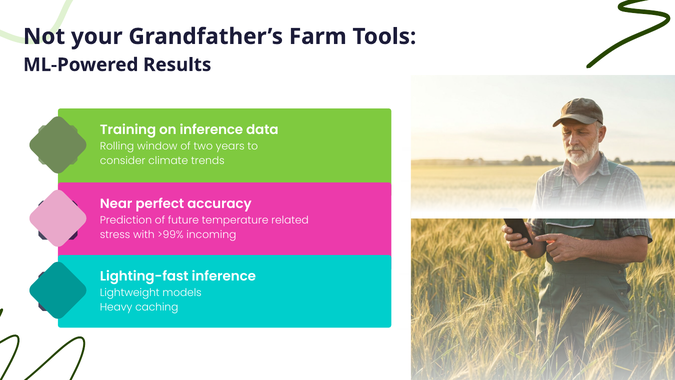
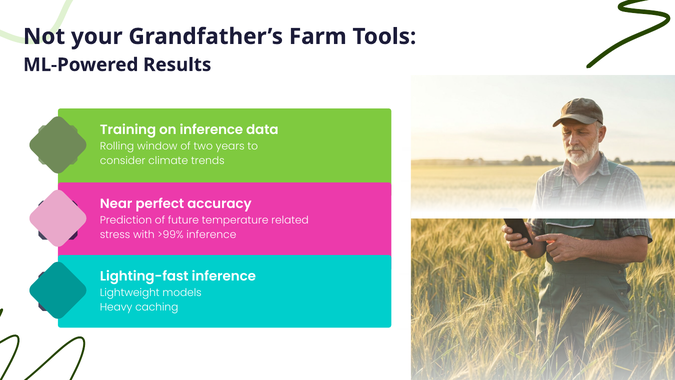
>99% incoming: incoming -> inference
